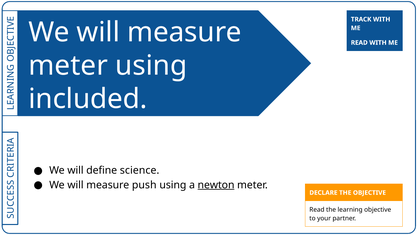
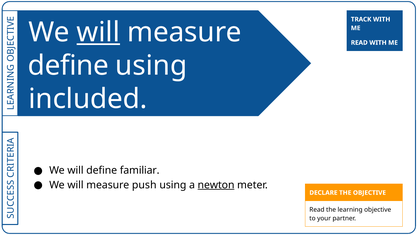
will at (98, 32) underline: none -> present
meter at (68, 66): meter -> define
science: science -> familiar
